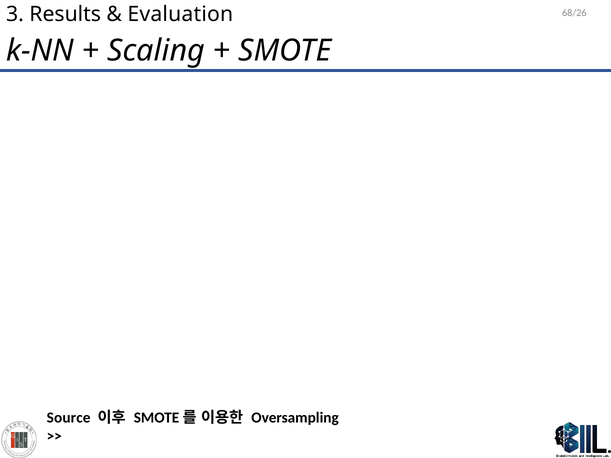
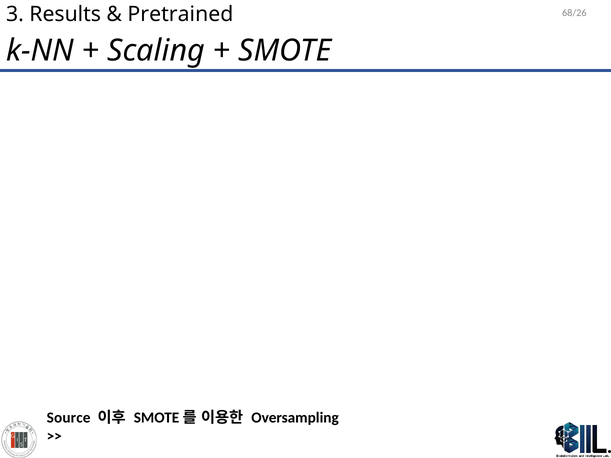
Evaluation: Evaluation -> Pretrained
